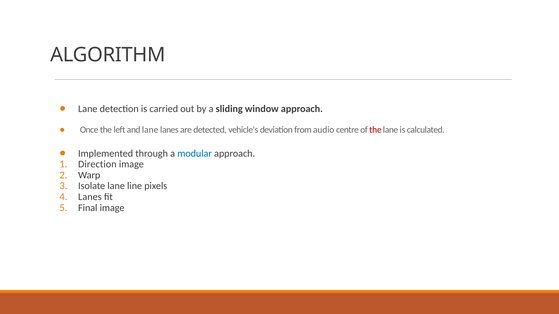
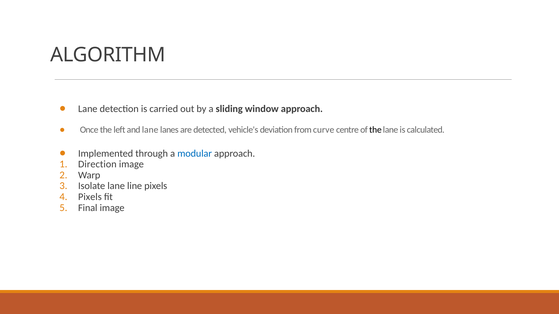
audio: audio -> curve
the at (375, 130) colour: red -> black
Lanes at (90, 197): Lanes -> Pixels
